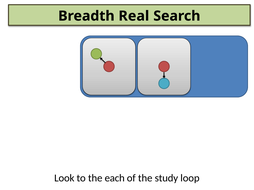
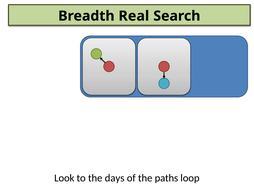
each: each -> days
study: study -> paths
